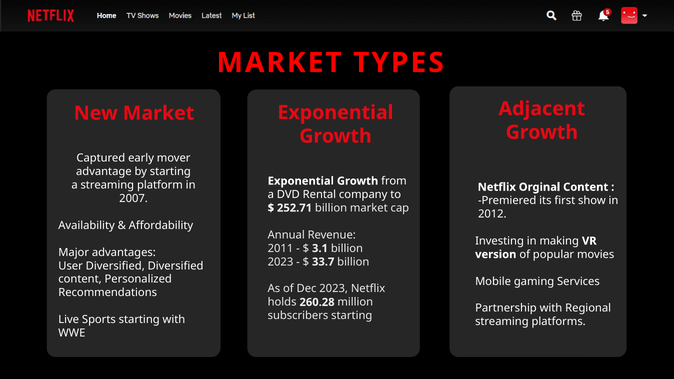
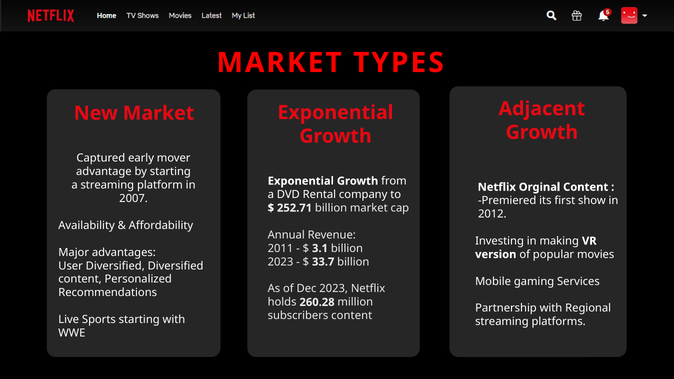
subscribers starting: starting -> content
